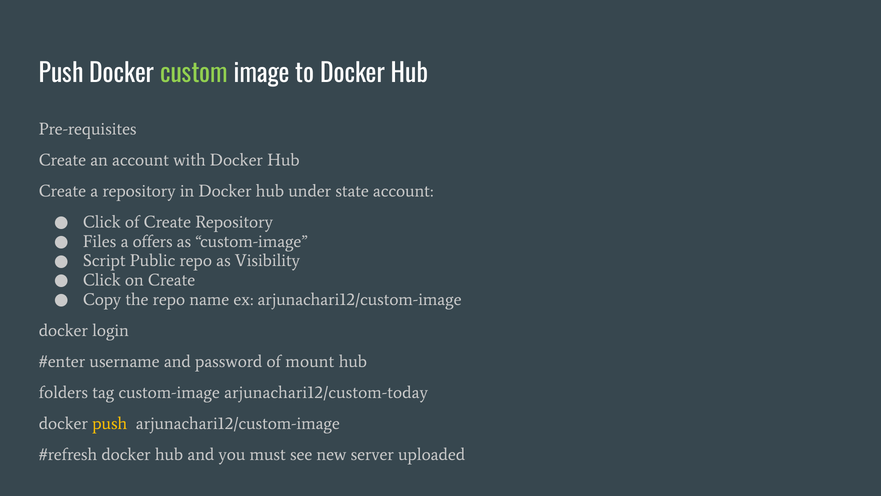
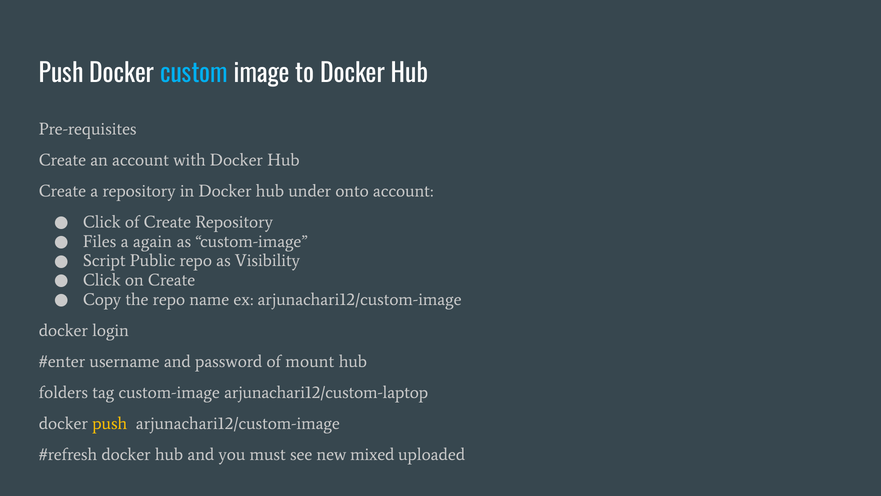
custom colour: light green -> light blue
state: state -> onto
offers: offers -> again
arjunachari12/custom-today: arjunachari12/custom-today -> arjunachari12/custom-laptop
server: server -> mixed
